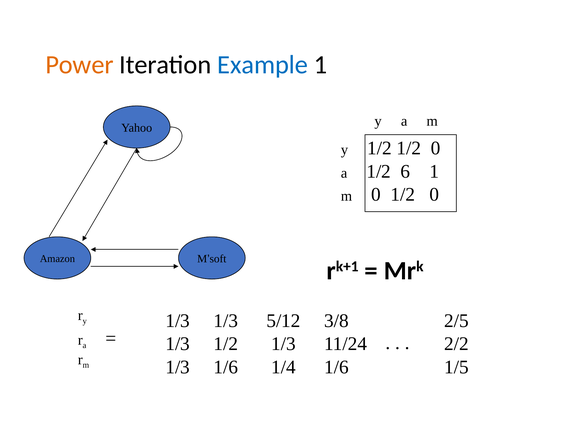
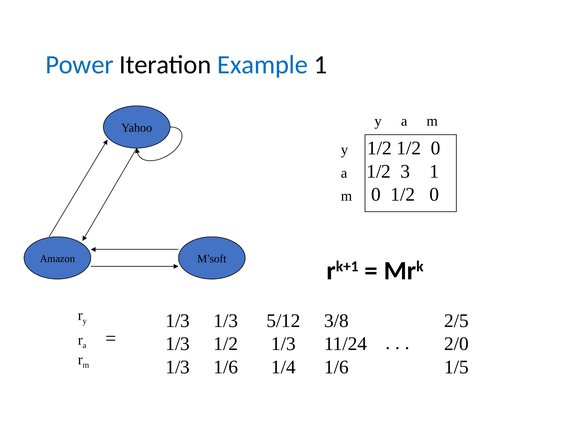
Power colour: orange -> blue
6: 6 -> 3
2/2: 2/2 -> 2/0
